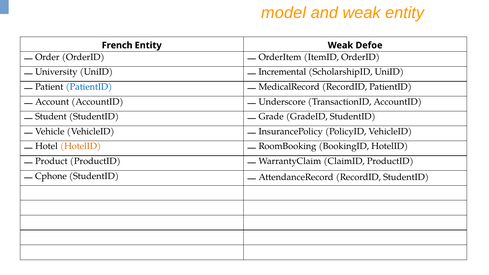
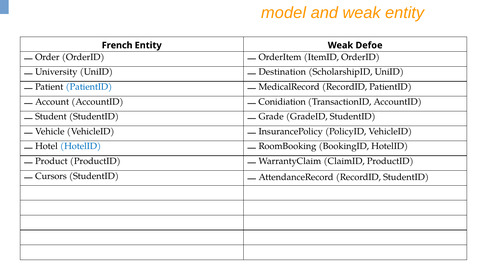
Incremental: Incremental -> Destination
Underscore: Underscore -> Conidiation
HotelID at (81, 146) colour: orange -> blue
Cphone: Cphone -> Cursors
